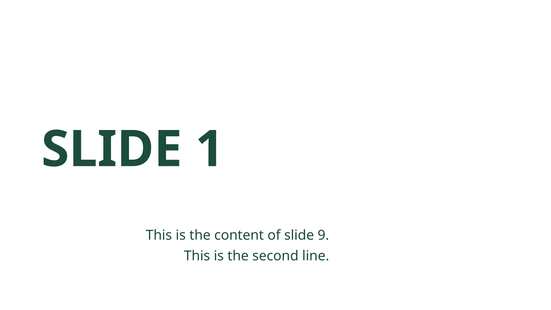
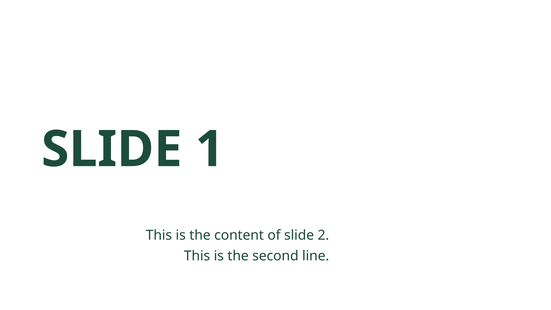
9: 9 -> 2
